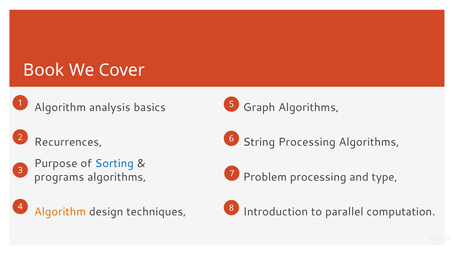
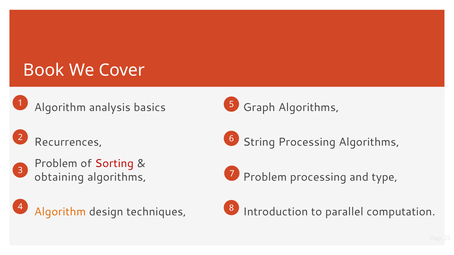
Purpose at (56, 164): Purpose -> Problem
Sorting colour: blue -> red
programs: programs -> obtaining
